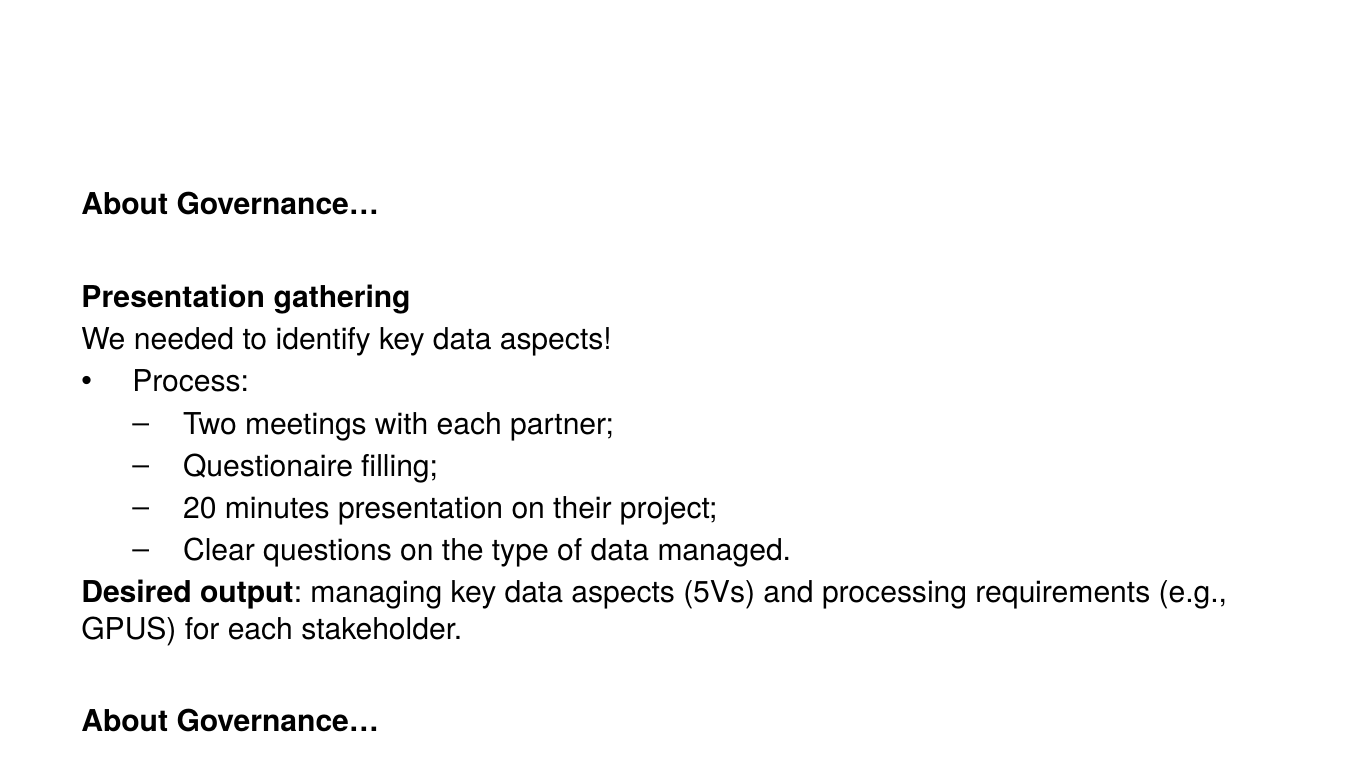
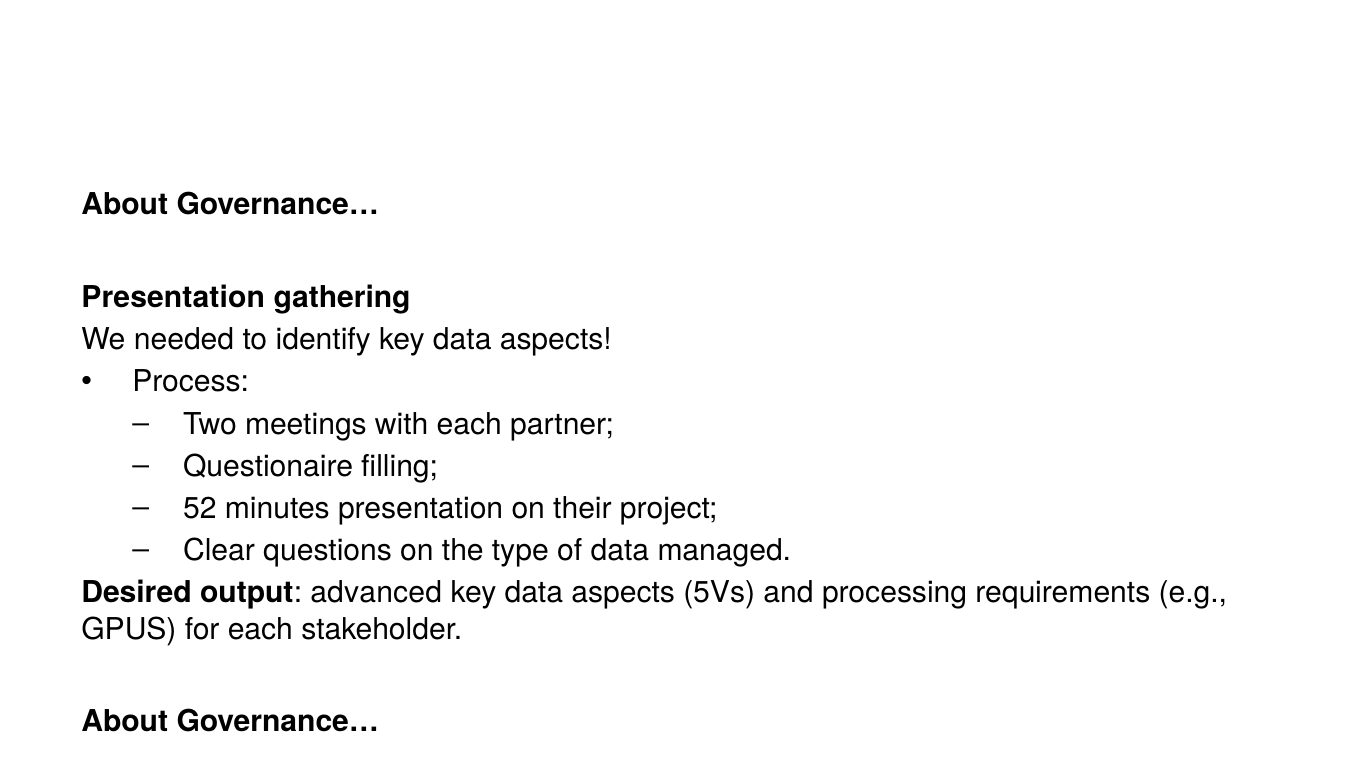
20: 20 -> 52
managing: managing -> advanced
